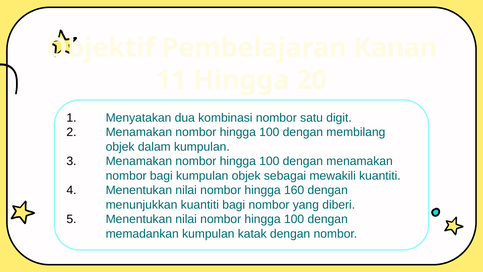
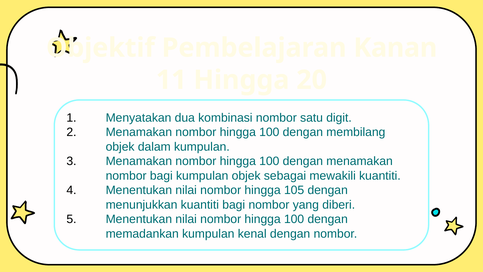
160: 160 -> 105
katak: katak -> kenal
